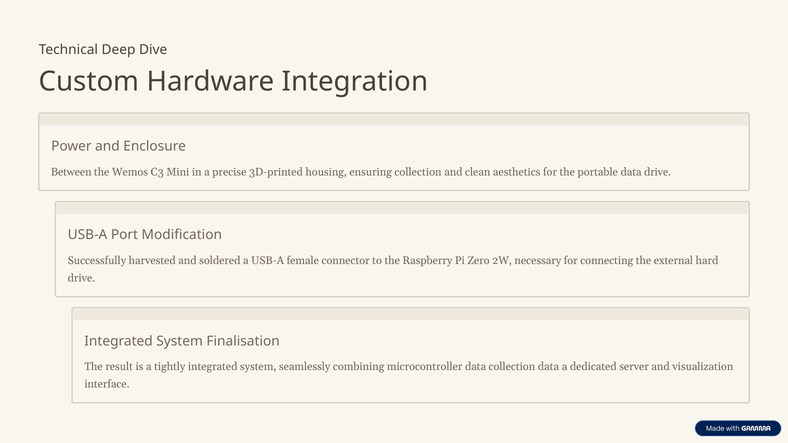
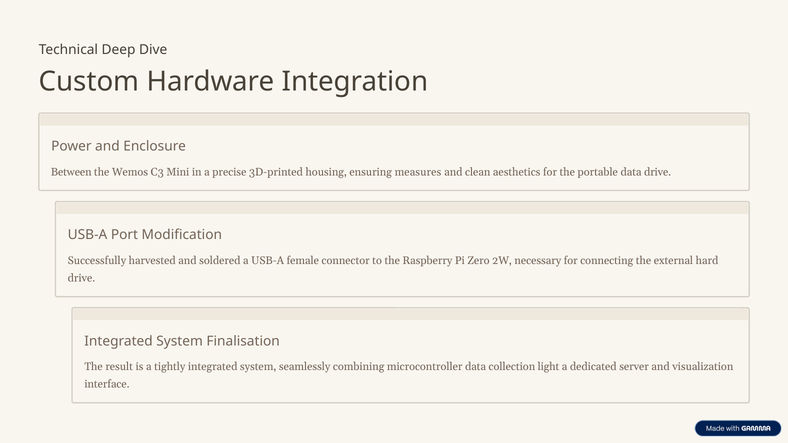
ensuring collection: collection -> measures
collection data: data -> light
